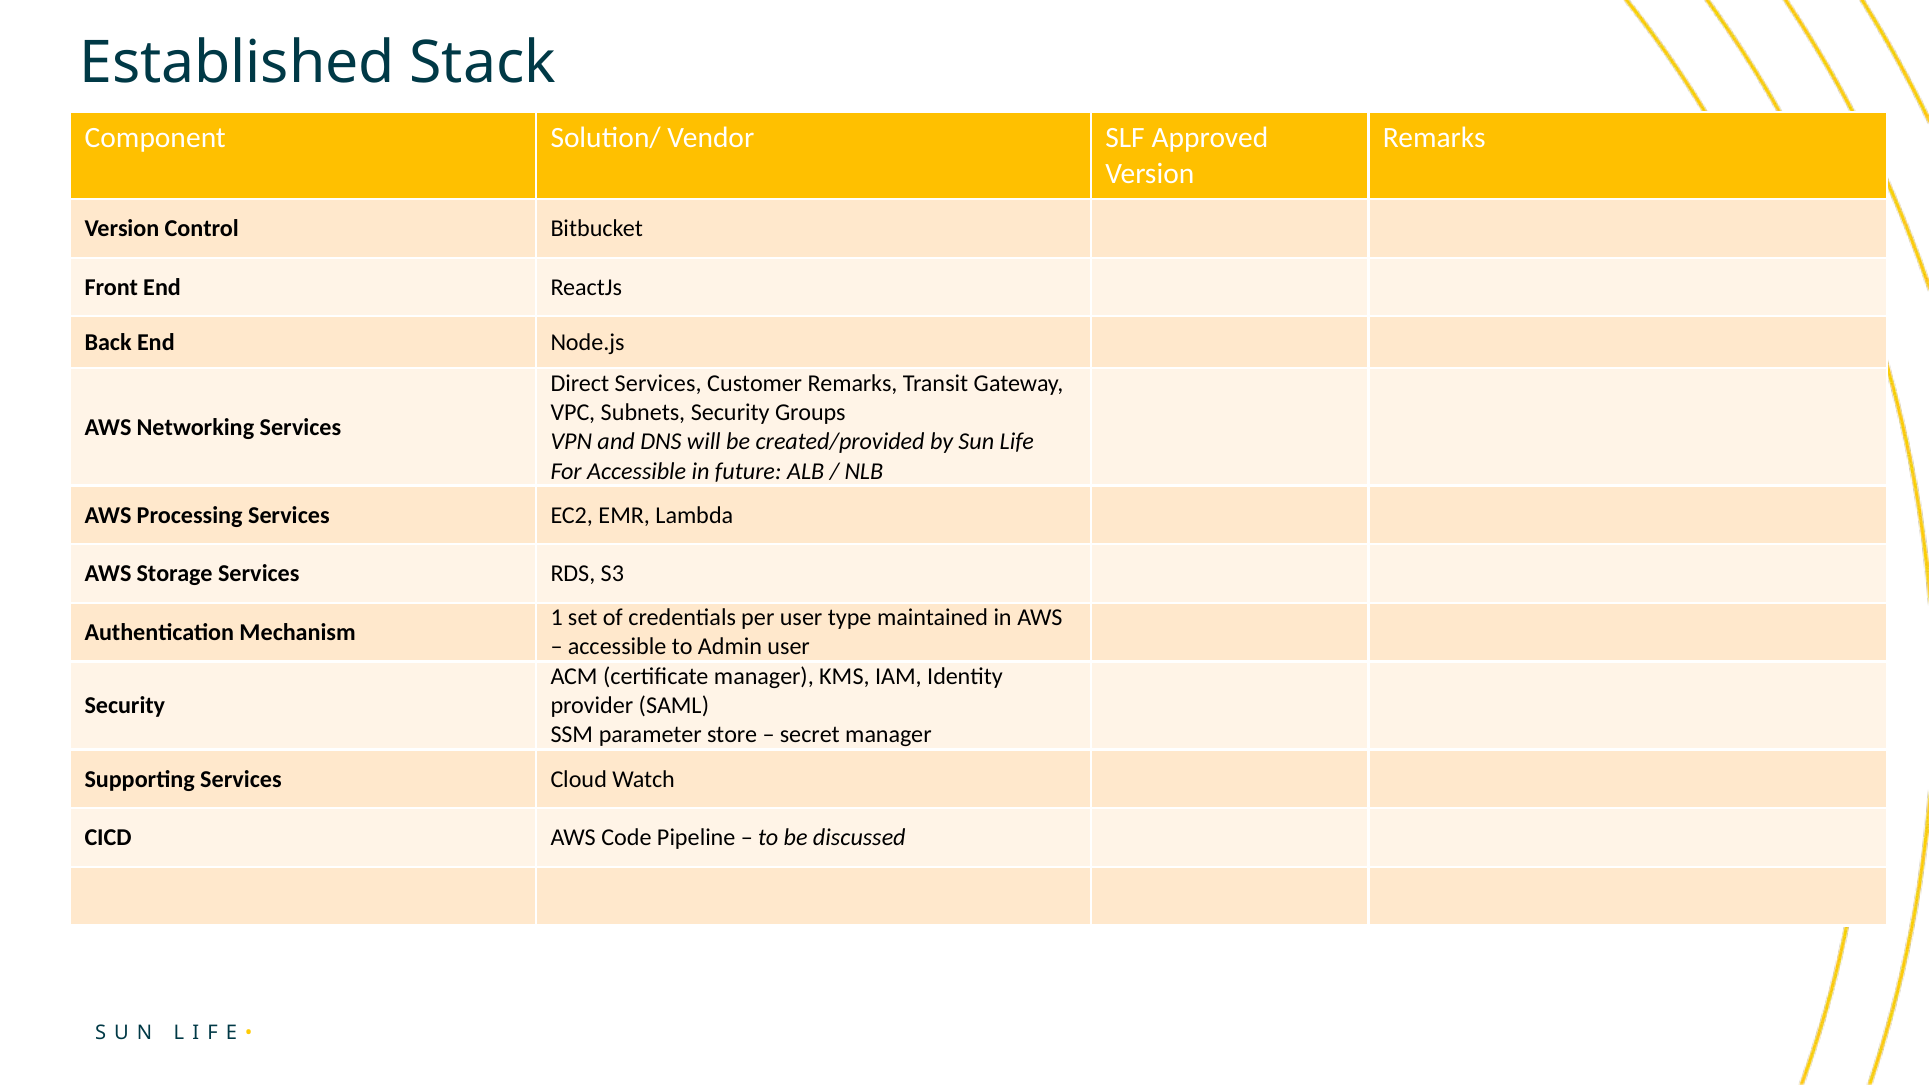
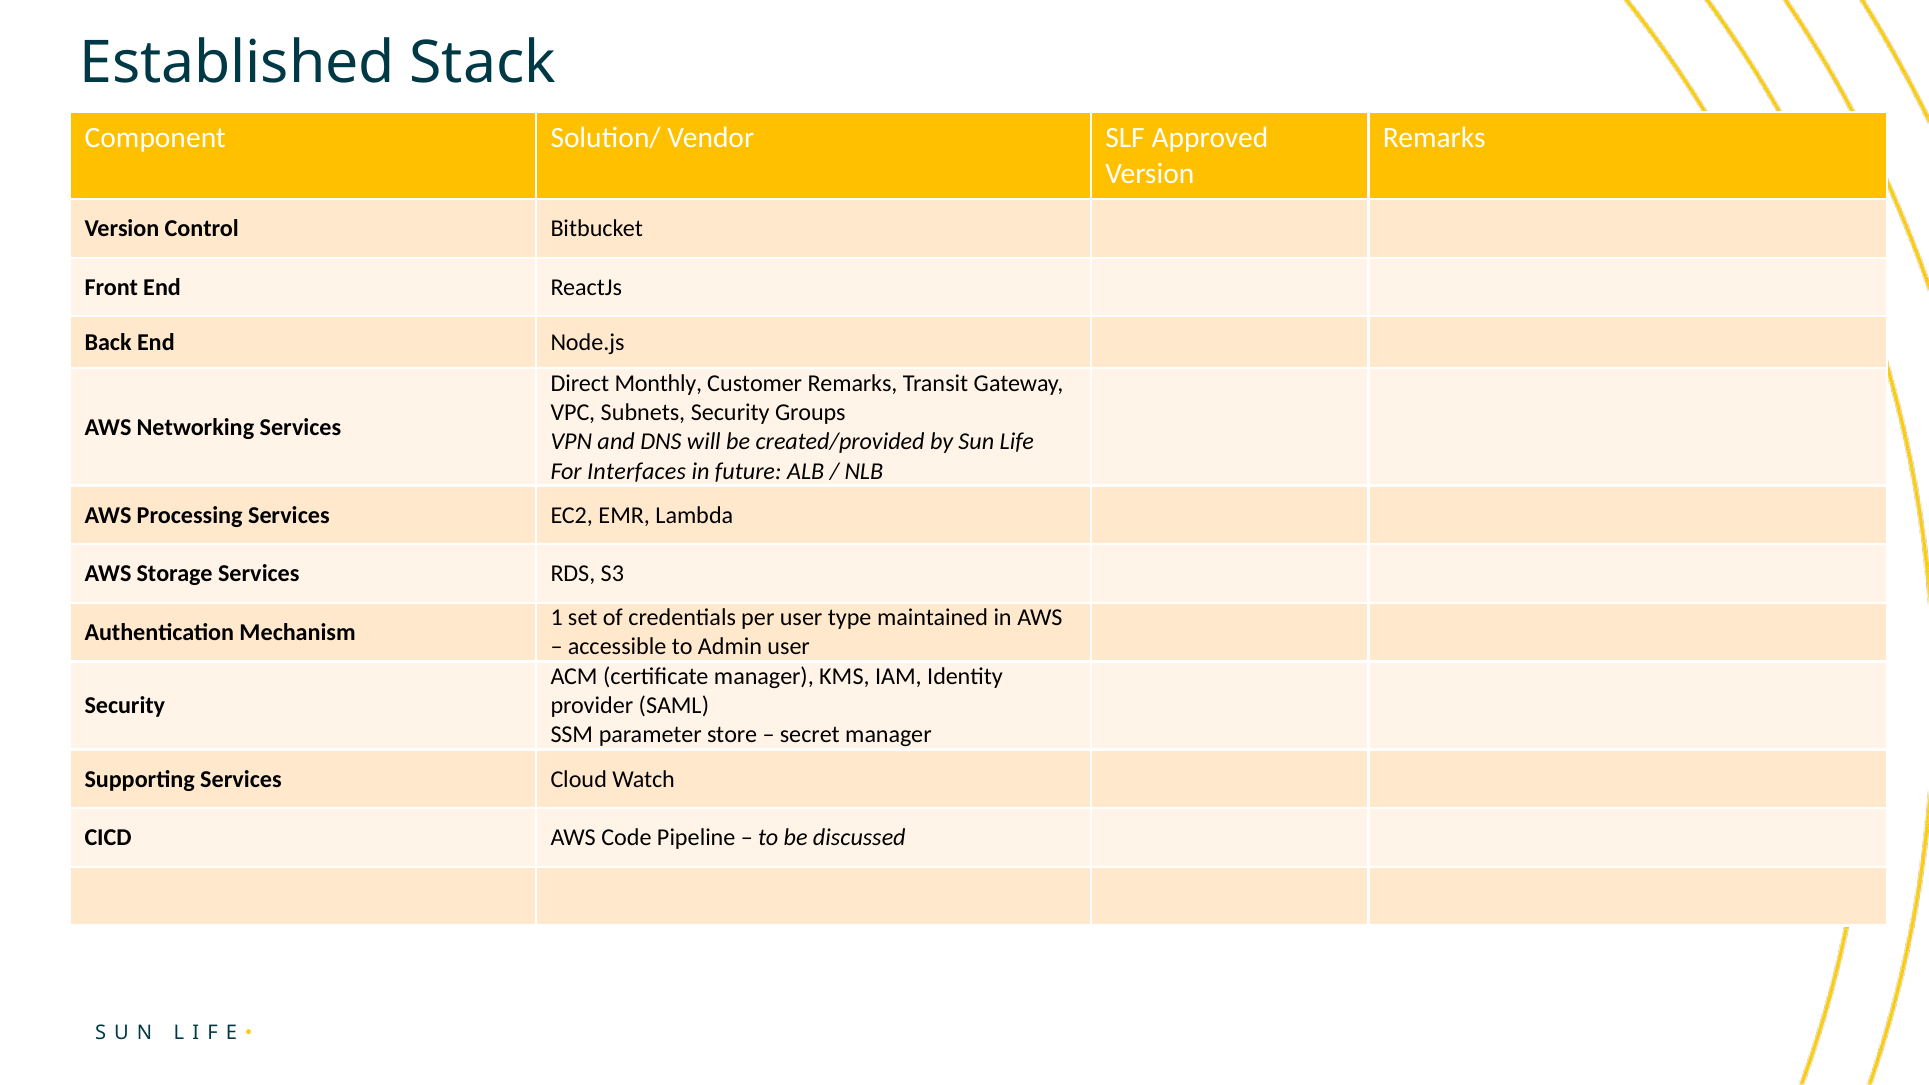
Direct Services: Services -> Monthly
For Accessible: Accessible -> Interfaces
